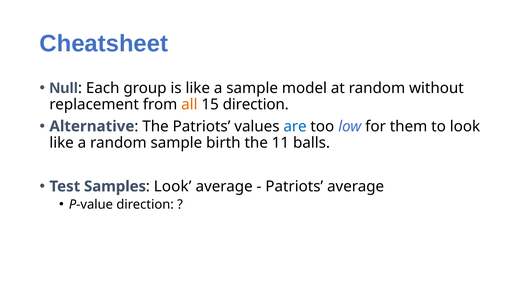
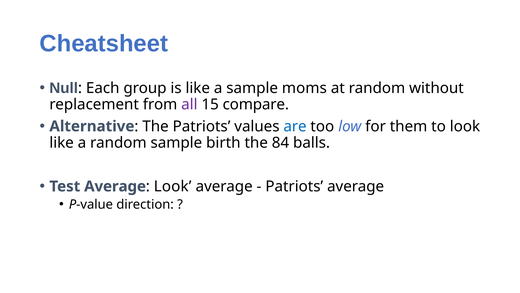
model: model -> moms
all colour: orange -> purple
15 direction: direction -> compare
11: 11 -> 84
Test Samples: Samples -> Average
